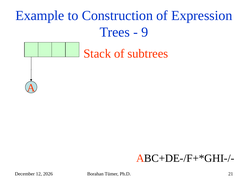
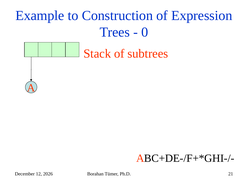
9: 9 -> 0
